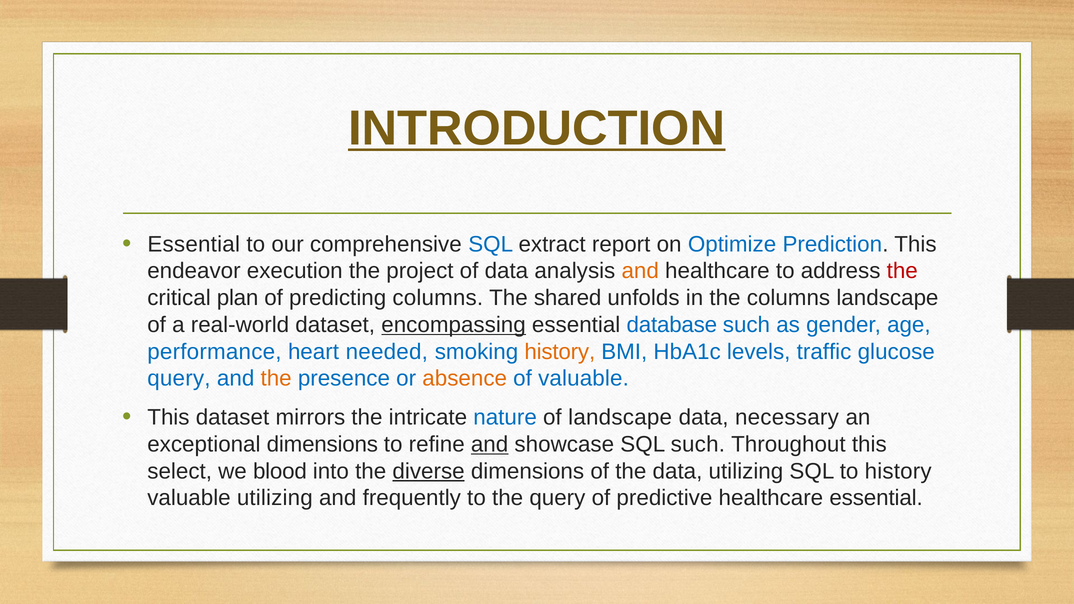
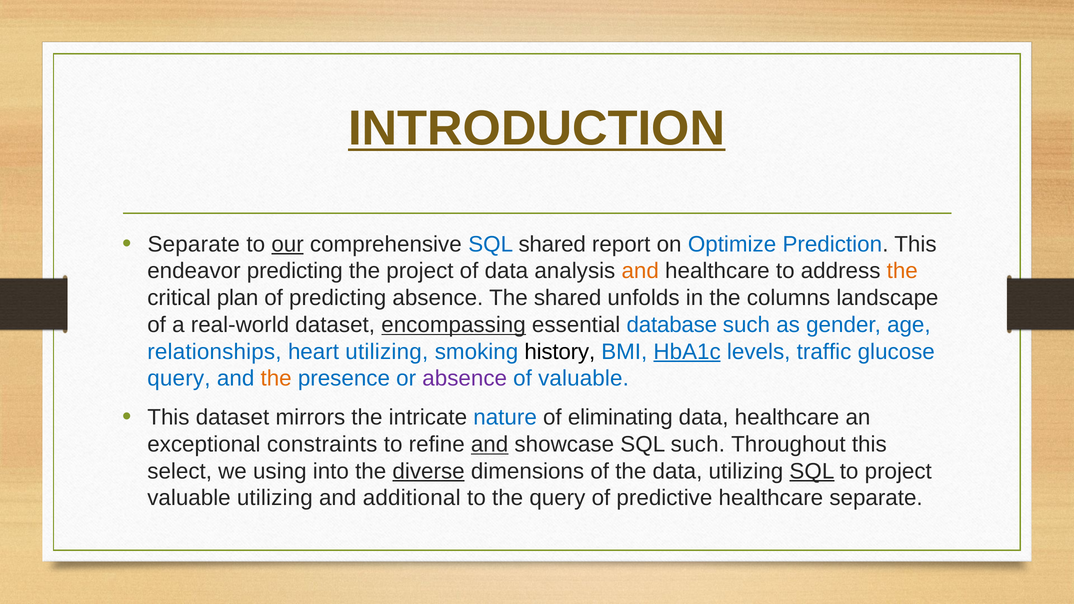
Essential at (194, 244): Essential -> Separate
our underline: none -> present
SQL extract: extract -> shared
endeavor execution: execution -> predicting
the at (902, 271) colour: red -> orange
predicting columns: columns -> absence
performance: performance -> relationships
heart needed: needed -> utilizing
history at (560, 352) colour: orange -> black
HbA1c underline: none -> present
absence at (465, 379) colour: orange -> purple
of landscape: landscape -> eliminating
data necessary: necessary -> healthcare
exceptional dimensions: dimensions -> constraints
blood: blood -> using
SQL at (812, 471) underline: none -> present
to history: history -> project
frequently: frequently -> additional
healthcare essential: essential -> separate
